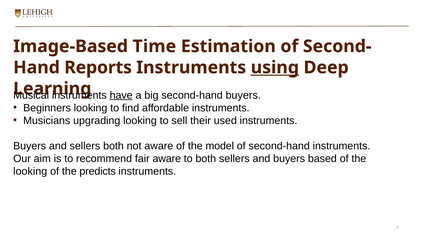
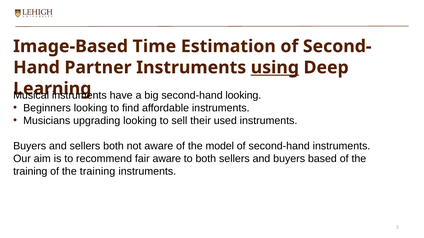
Reports: Reports -> Partner
have underline: present -> none
second-hand buyers: buyers -> looking
looking at (30, 172): looking -> training
predicts at (98, 172): predicts -> training
